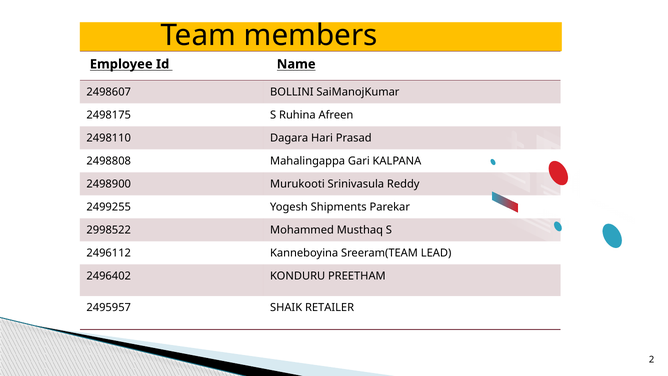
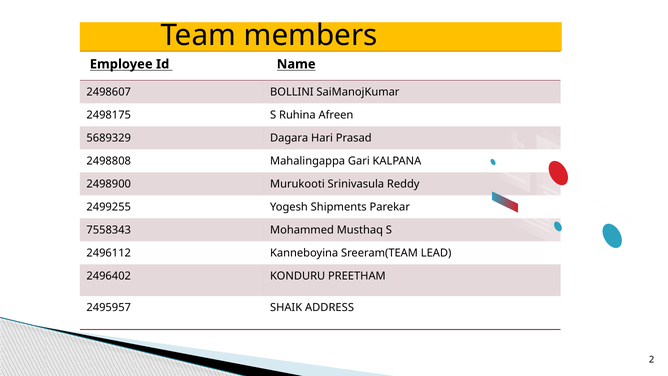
2498110: 2498110 -> 5689329
2998522: 2998522 -> 7558343
RETAILER: RETAILER -> ADDRESS
